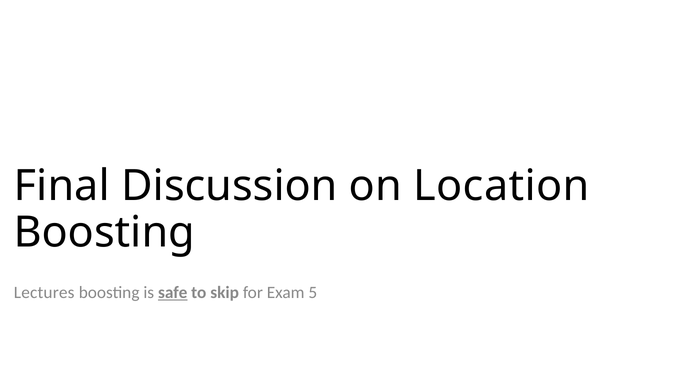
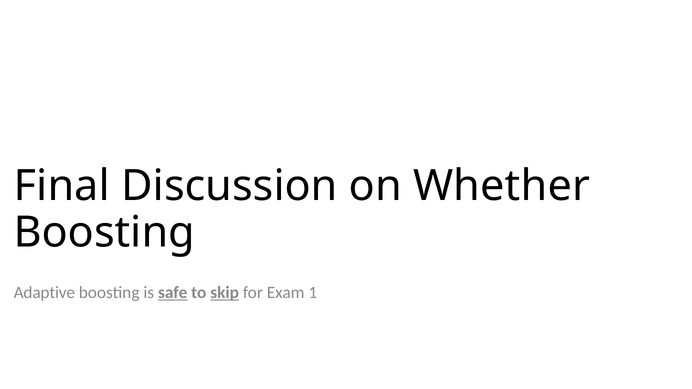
Location: Location -> Whether
Lectures: Lectures -> Adaptive
skip underline: none -> present
5: 5 -> 1
